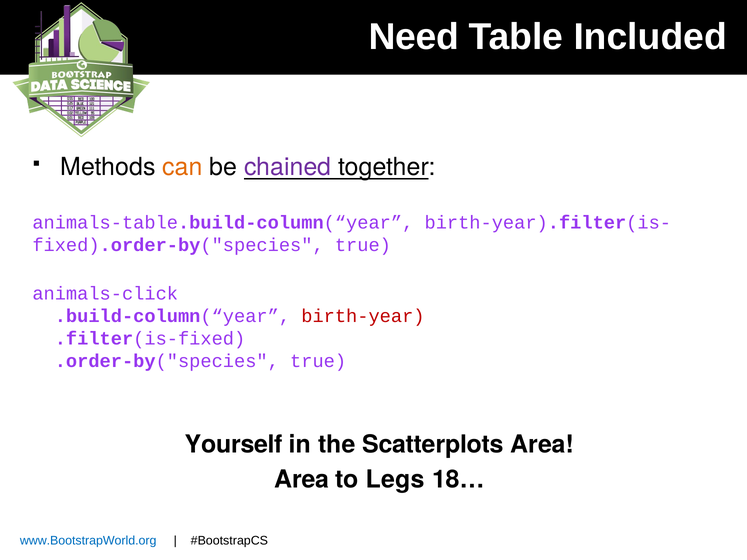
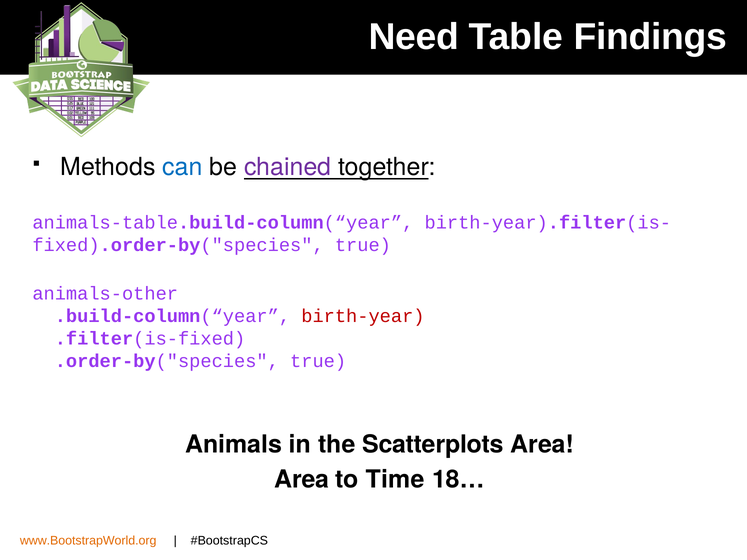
Included: Included -> Findings
can colour: orange -> blue
animals-click: animals-click -> animals-other
Yourself: Yourself -> Animals
Legs: Legs -> Time
www.BootstrapWorld.org colour: blue -> orange
